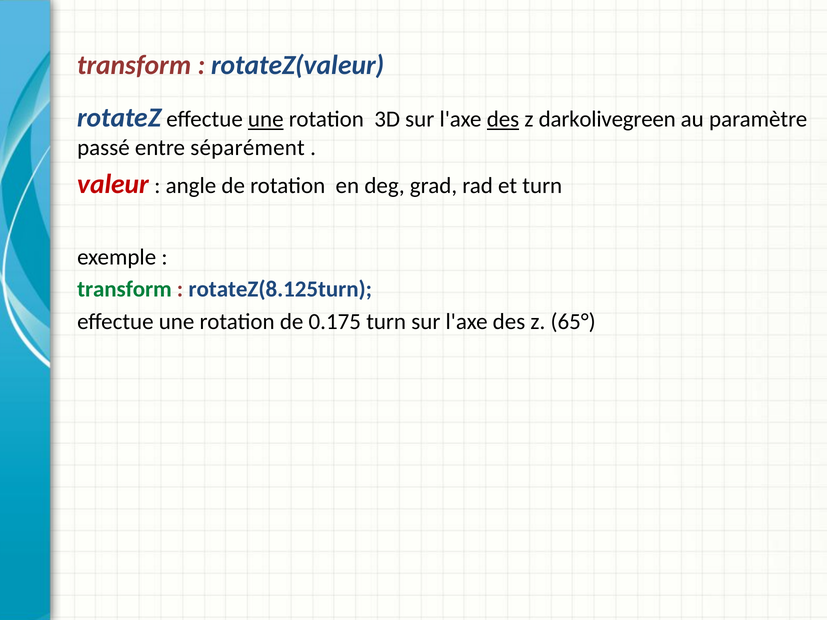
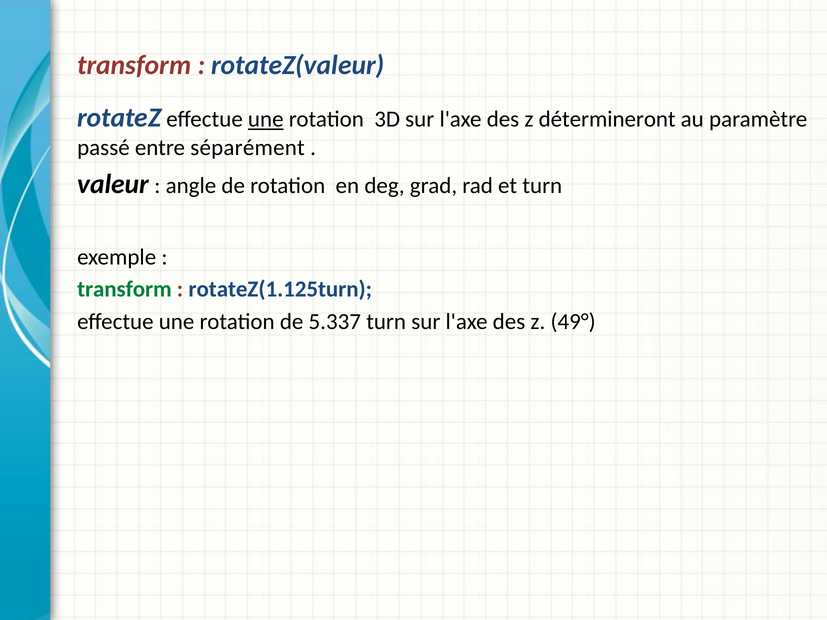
des at (503, 119) underline: present -> none
darkolivegreen: darkolivegreen -> détermineront
valeur colour: red -> black
rotateZ(8.125turn: rotateZ(8.125turn -> rotateZ(1.125turn
0.175: 0.175 -> 5.337
65°: 65° -> 49°
